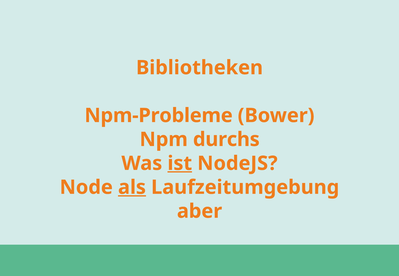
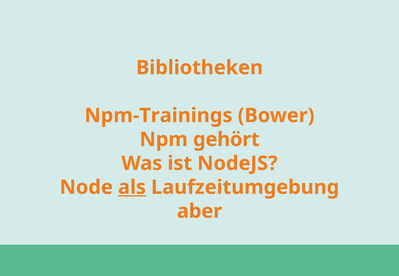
Npm-Probleme: Npm-Probleme -> Npm-Trainings
durchs: durchs -> gehört
ist underline: present -> none
